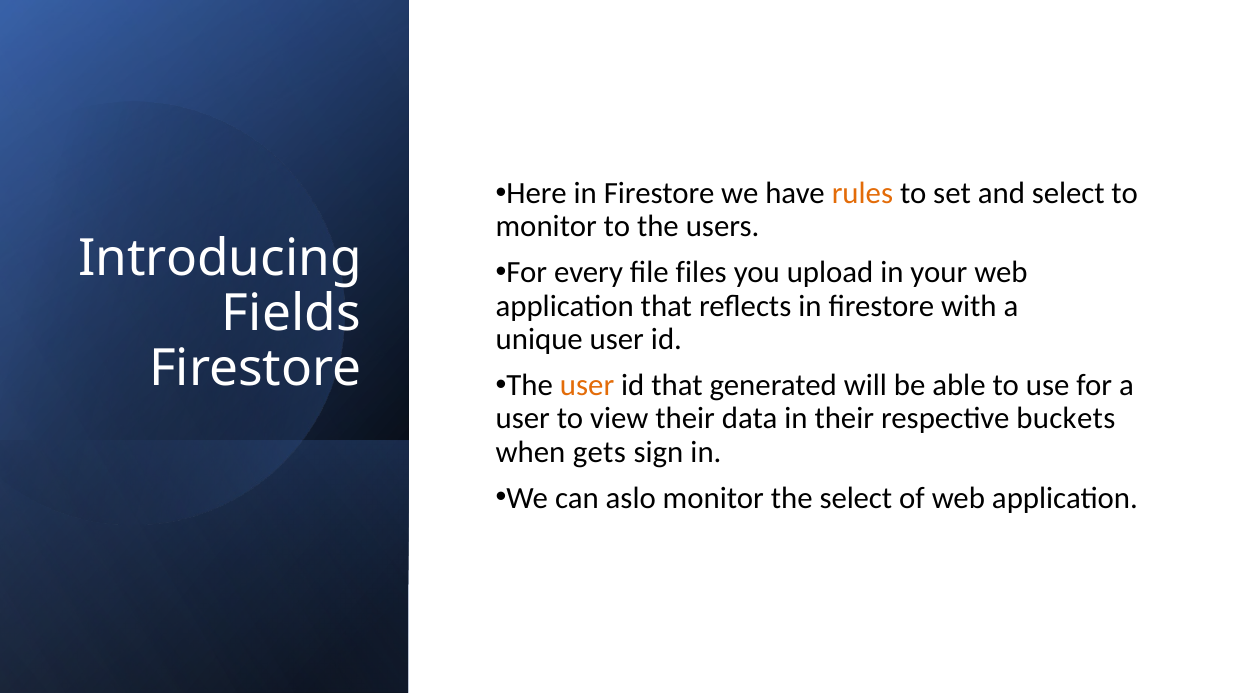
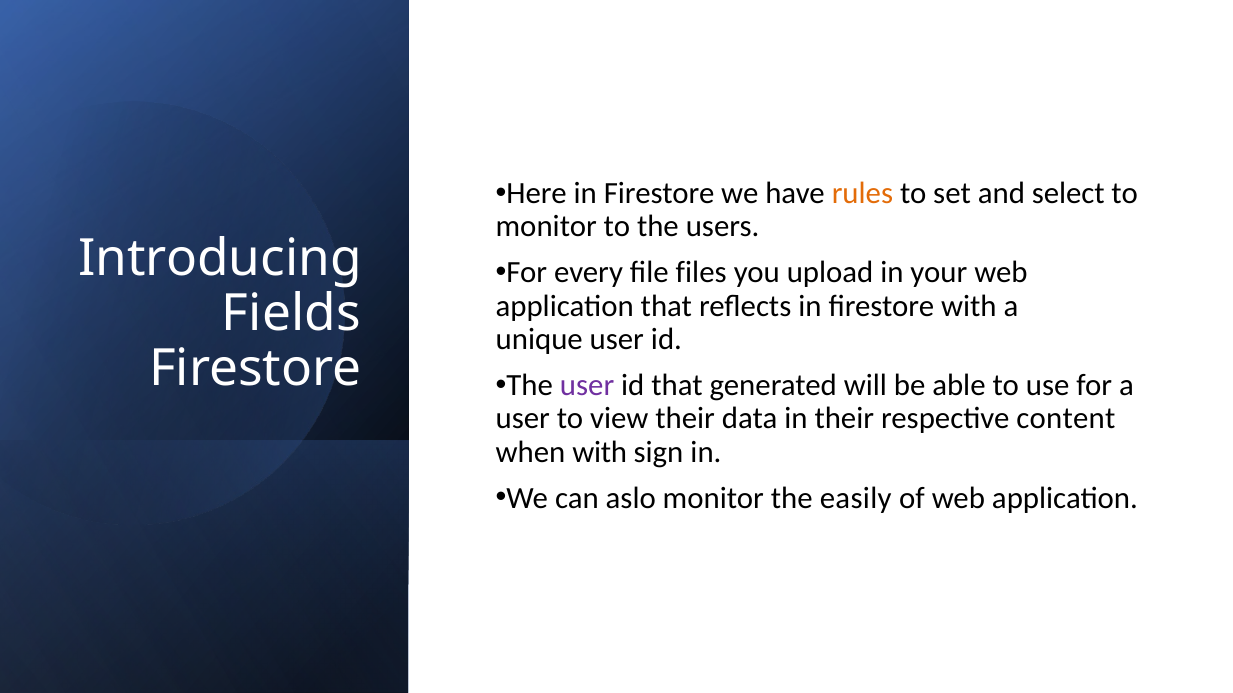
user at (587, 386) colour: orange -> purple
buckets: buckets -> content
when gets: gets -> with
the select: select -> easily
